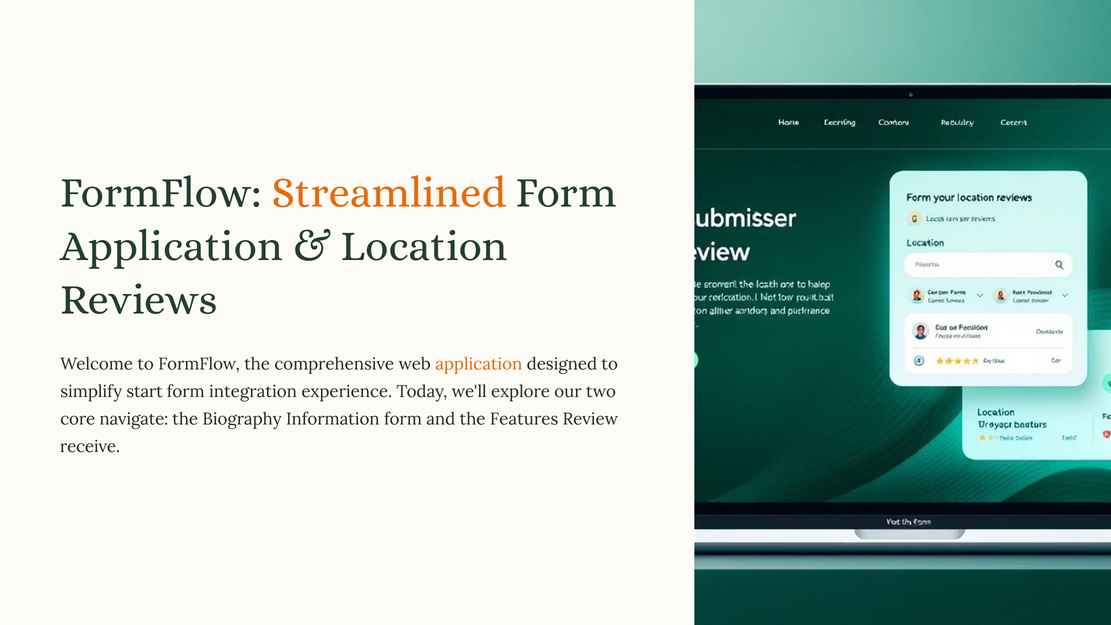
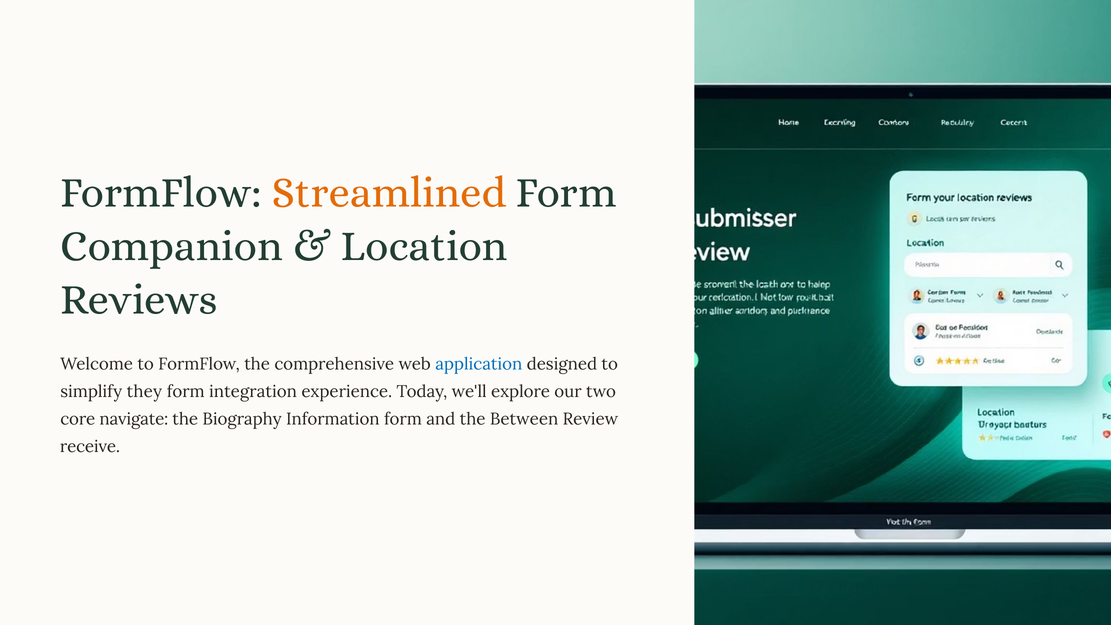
Application at (172, 246): Application -> Companion
application at (479, 364) colour: orange -> blue
start: start -> they
Features: Features -> Between
